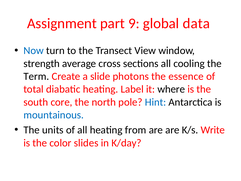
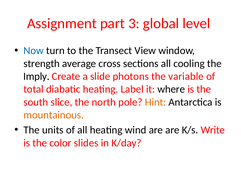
9: 9 -> 3
data: data -> level
Term: Term -> Imply
essence: essence -> variable
core: core -> slice
Hint colour: blue -> orange
mountainous colour: blue -> orange
from: from -> wind
